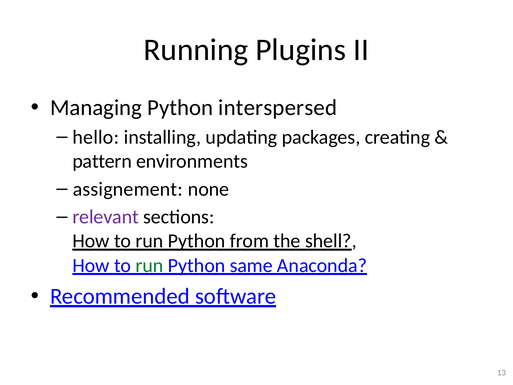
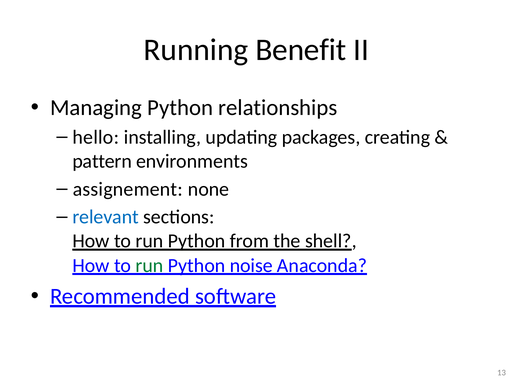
Plugins: Plugins -> Benefit
interspersed: interspersed -> relationships
relevant colour: purple -> blue
same: same -> noise
